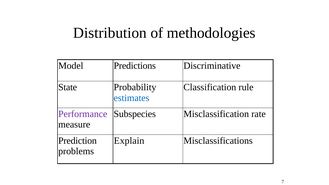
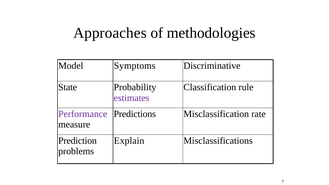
Distribution: Distribution -> Approaches
Predictions: Predictions -> Symptoms
estimates colour: blue -> purple
Subspecies: Subspecies -> Predictions
